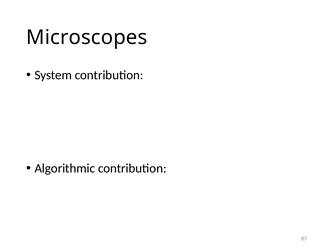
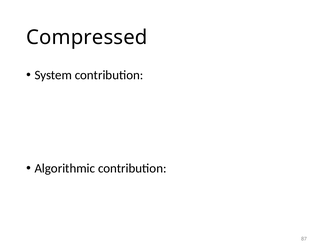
Microscopes: Microscopes -> Compressed
